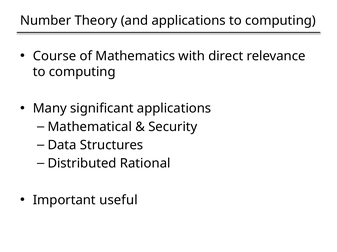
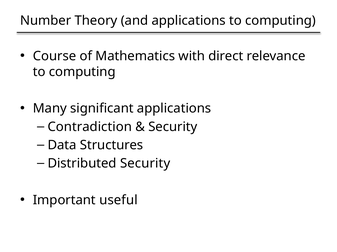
Mathematical: Mathematical -> Contradiction
Distributed Rational: Rational -> Security
